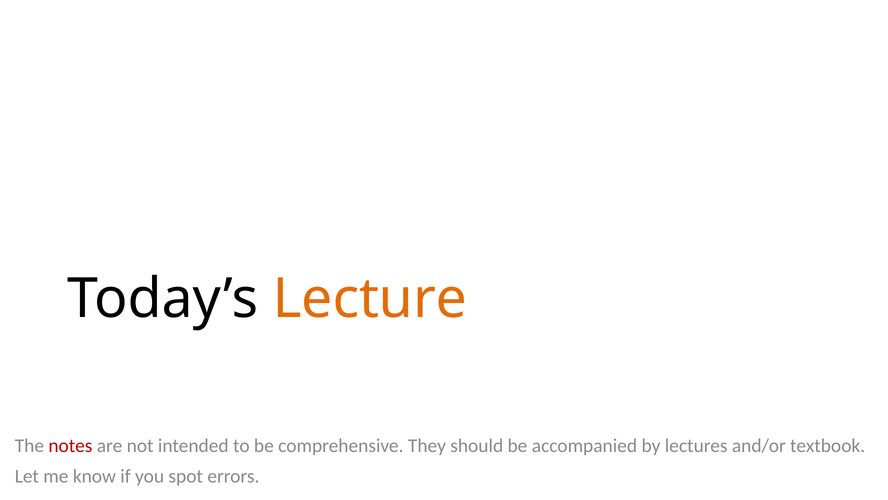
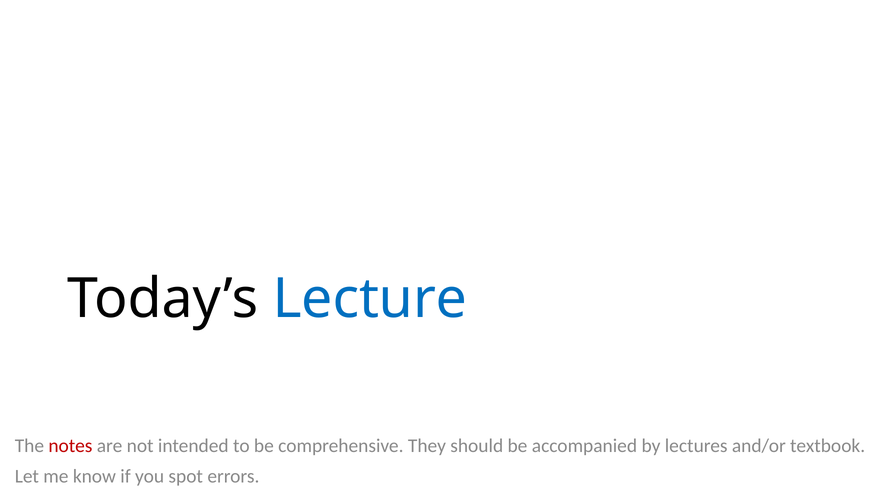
Lecture colour: orange -> blue
